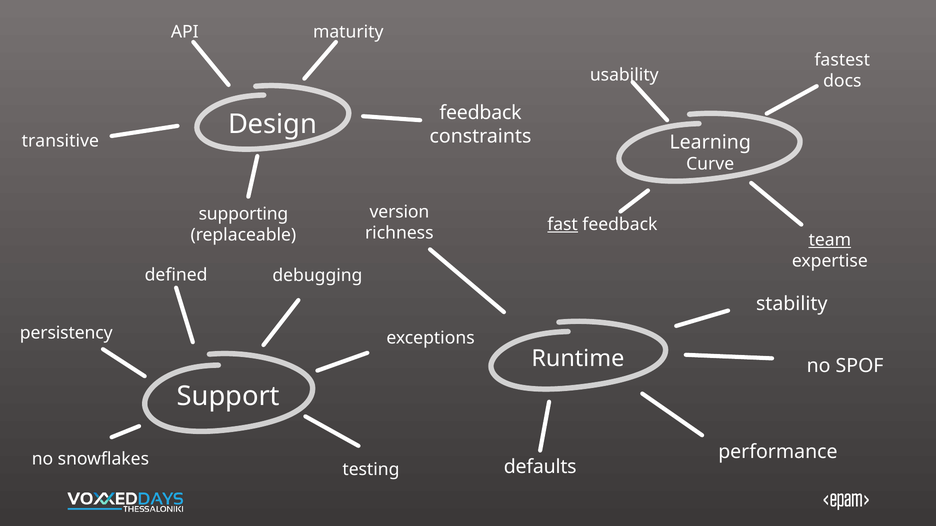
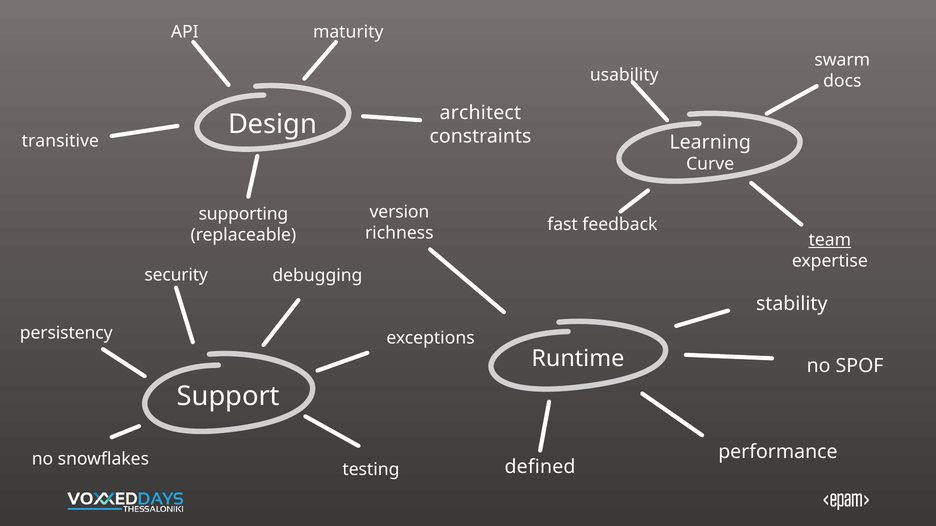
fastest: fastest -> swarm
feedback at (481, 113): feedback -> architect
fast underline: present -> none
defined: defined -> security
defaults: defaults -> defined
